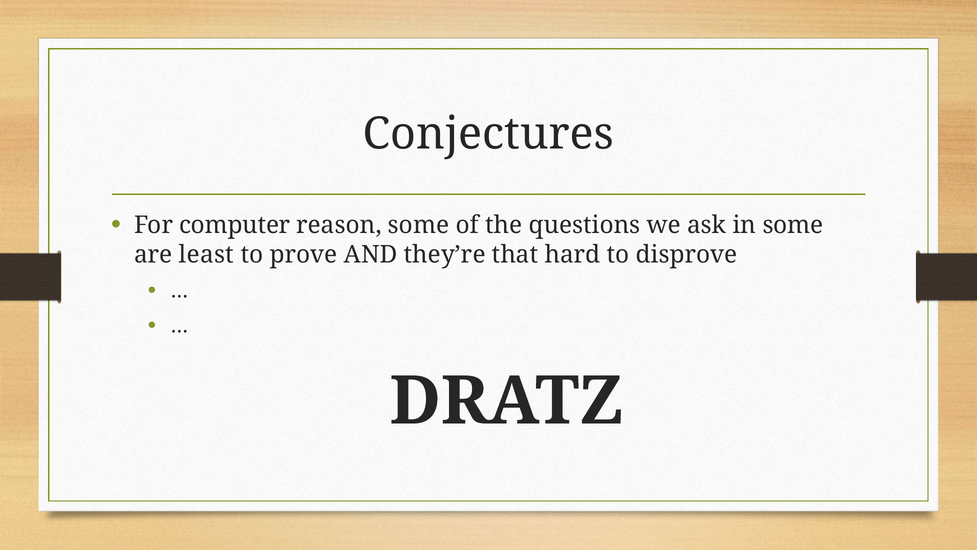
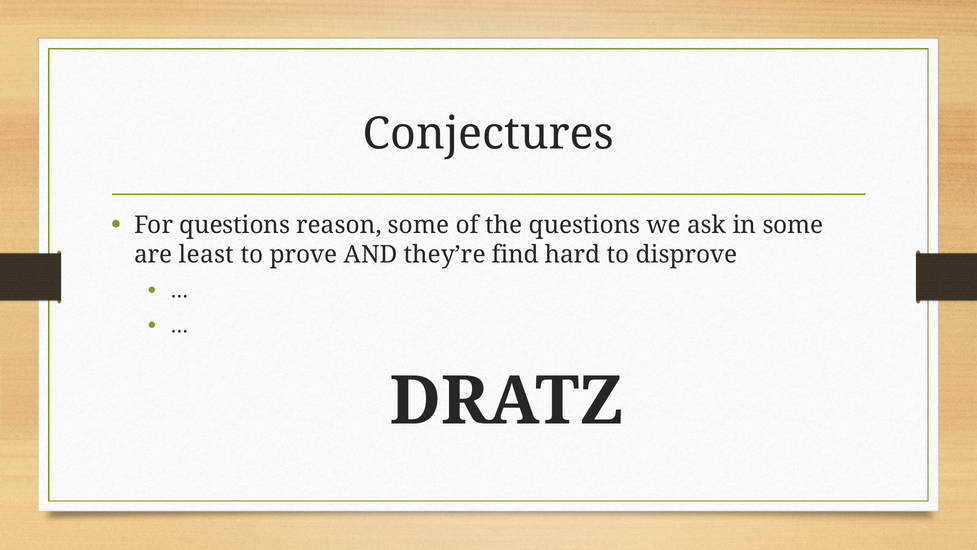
For computer: computer -> questions
that: that -> find
